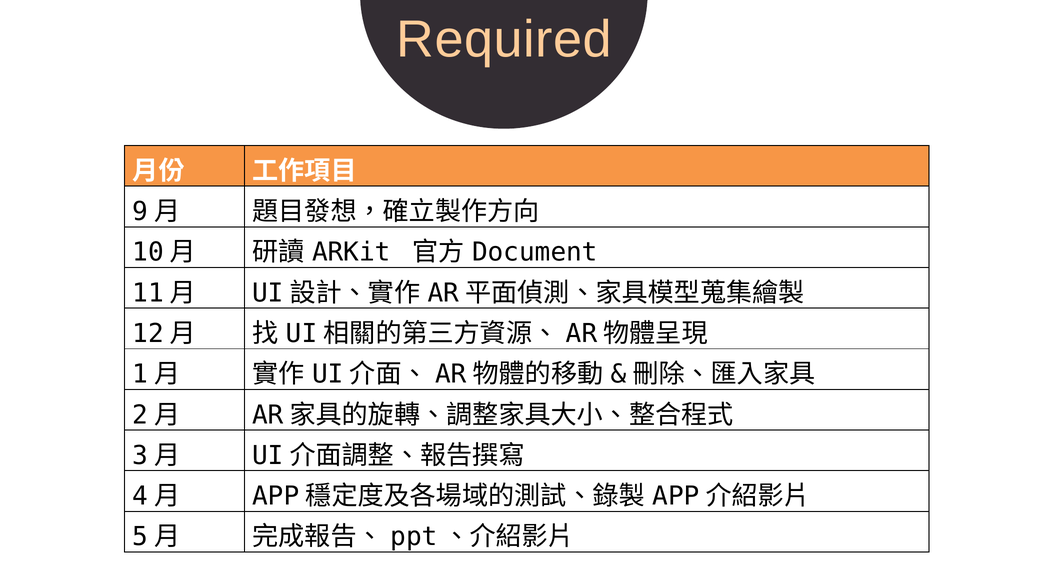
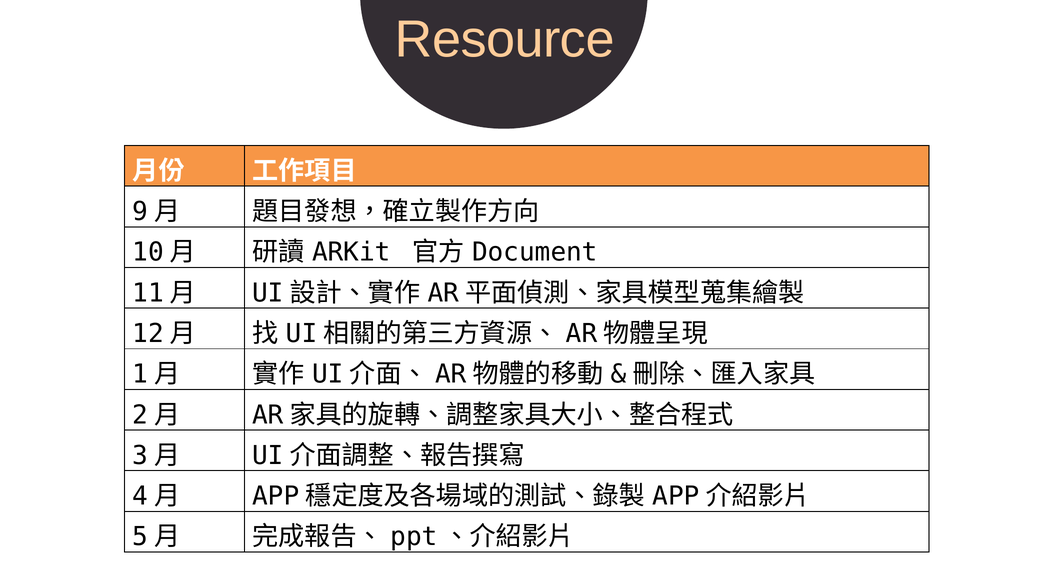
Required: Required -> Resource
